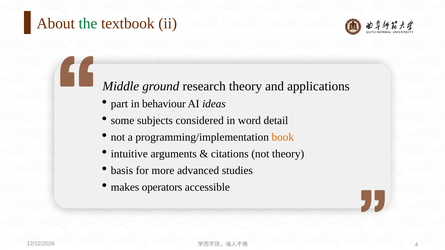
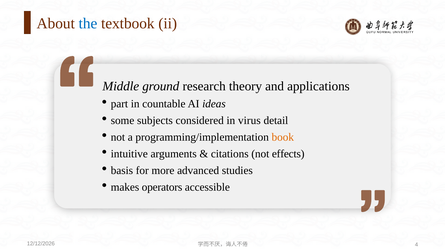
the colour: green -> blue
behaviour: behaviour -> countable
word: word -> virus
not theory: theory -> effects
